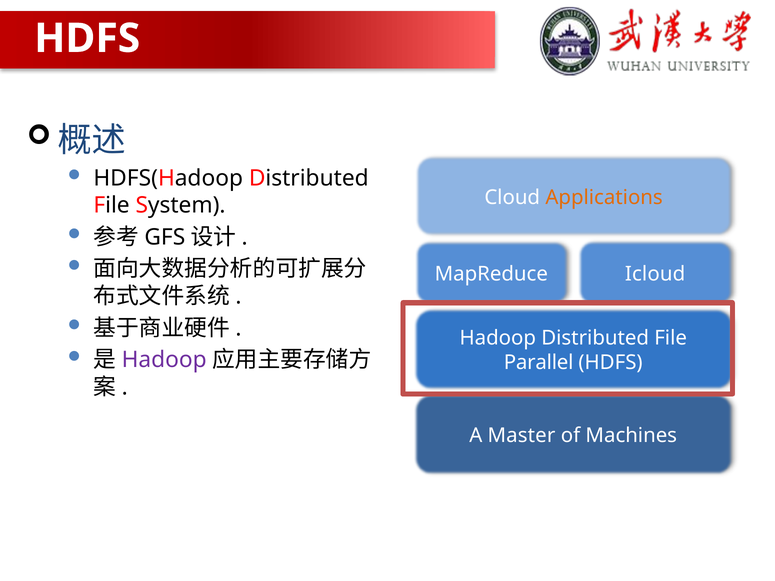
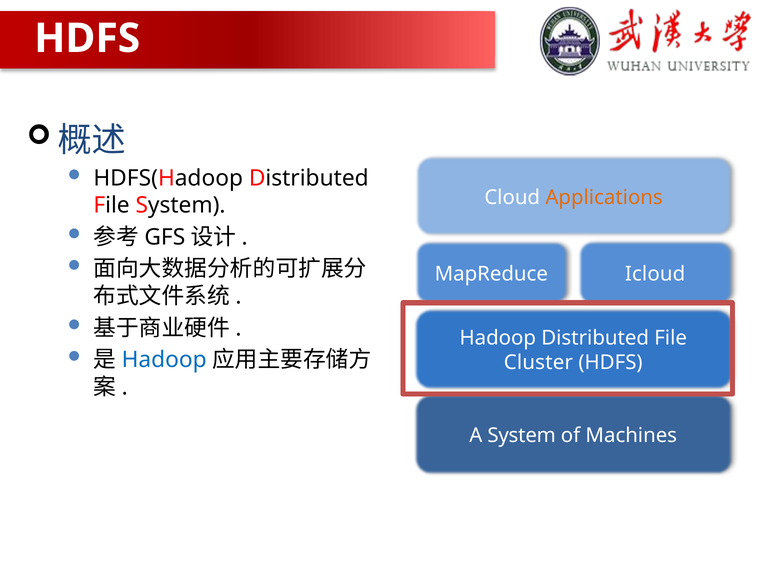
Hadoop at (164, 360) colour: purple -> blue
Parallel: Parallel -> Cluster
A Master: Master -> System
